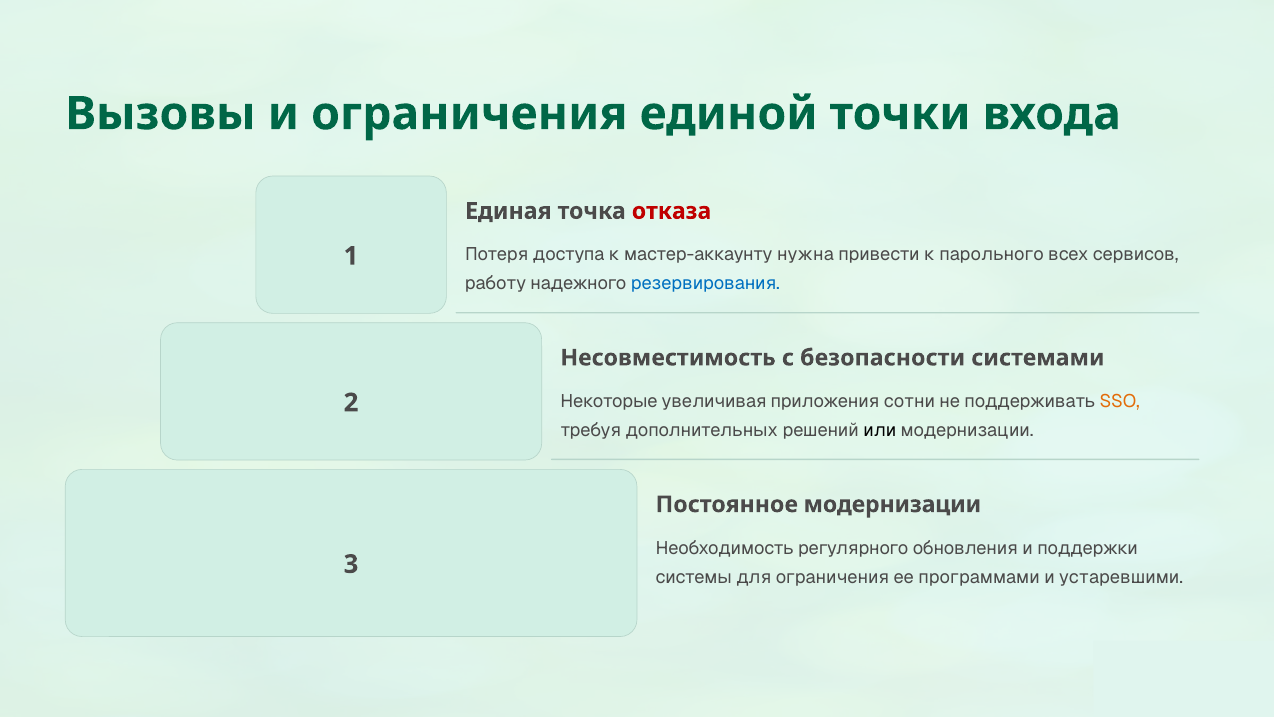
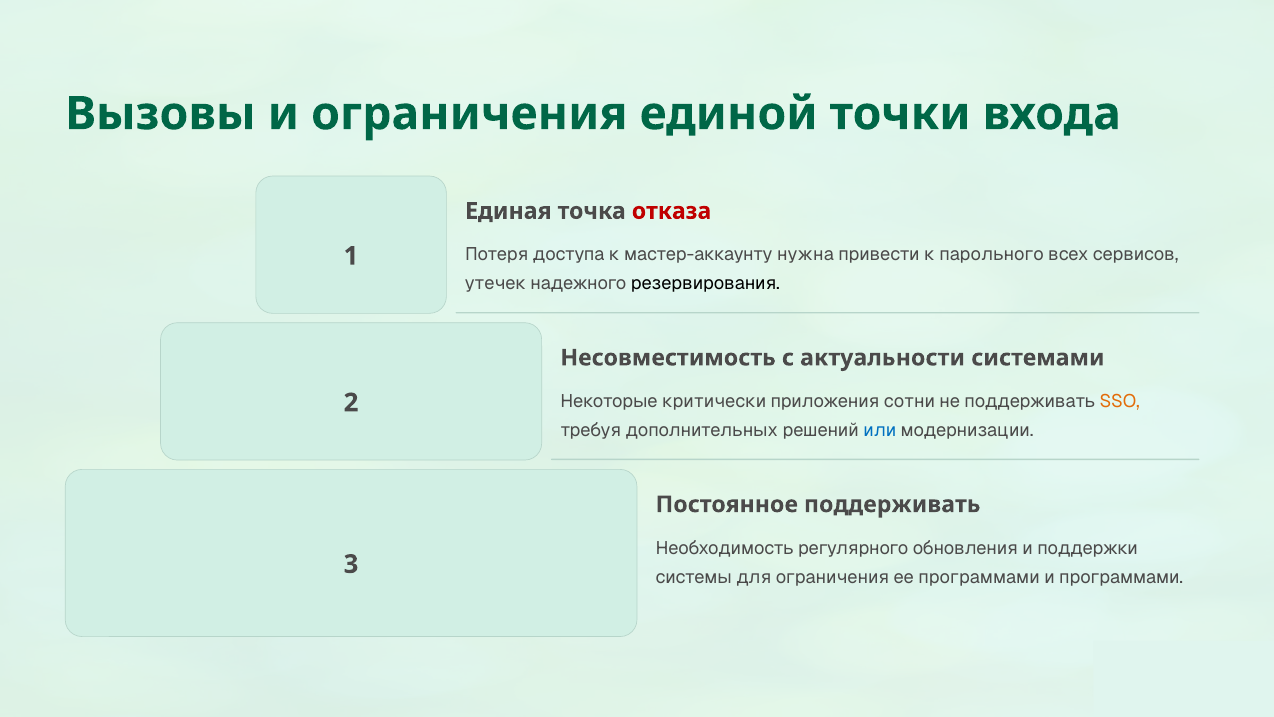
работу: работу -> утечек
резервирования colour: blue -> black
безопасности: безопасности -> актуальности
увеличивая: увеличивая -> критически
или colour: black -> blue
Постоянное модернизации: модернизации -> поддерживать
и устаревшими: устаревшими -> программами
